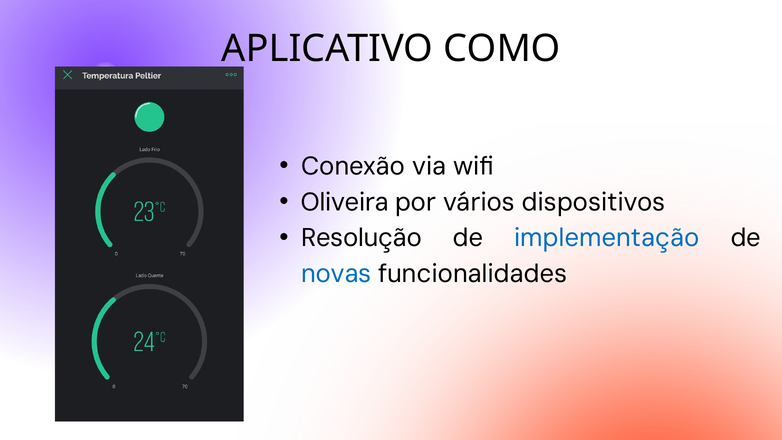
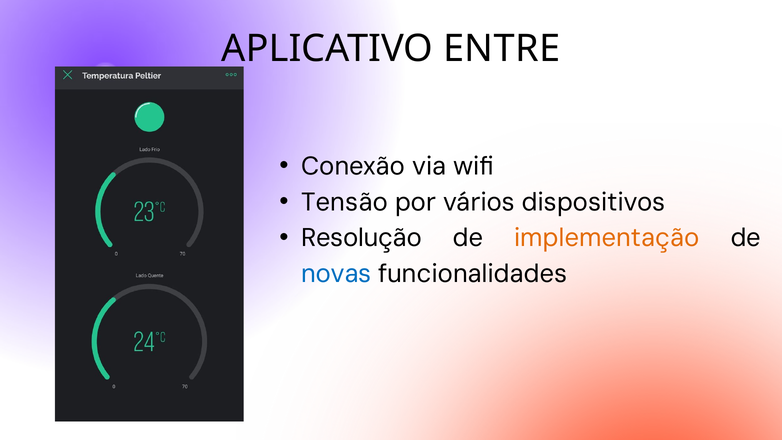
COMO: COMO -> ENTRE
Oliveira: Oliveira -> Tensão
implementação colour: blue -> orange
